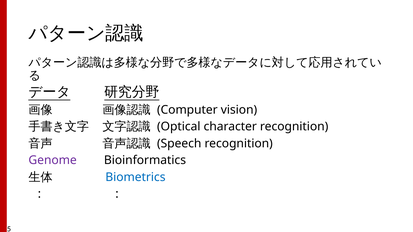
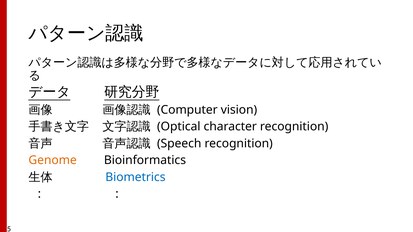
Genome colour: purple -> orange
